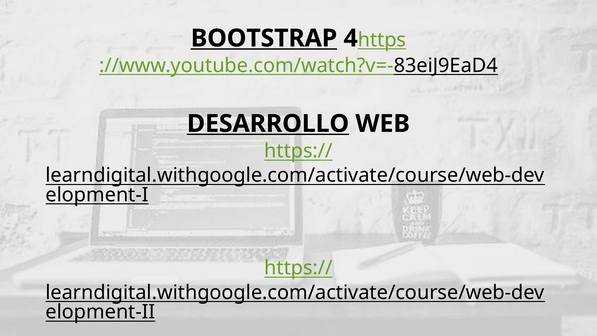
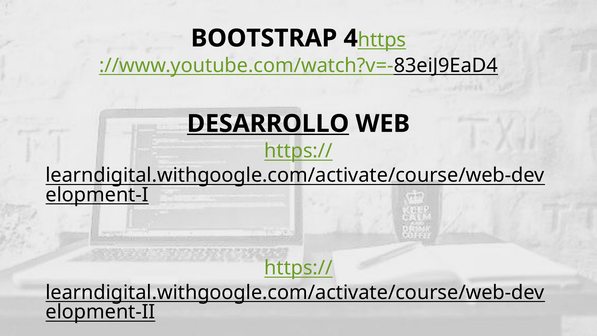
BOOTSTRAP underline: present -> none
